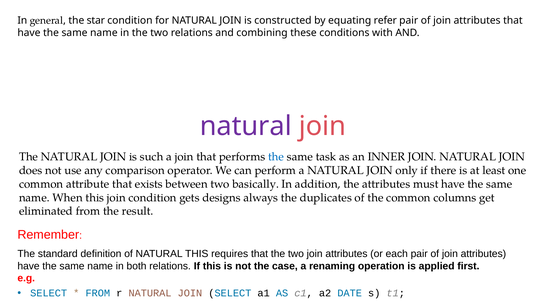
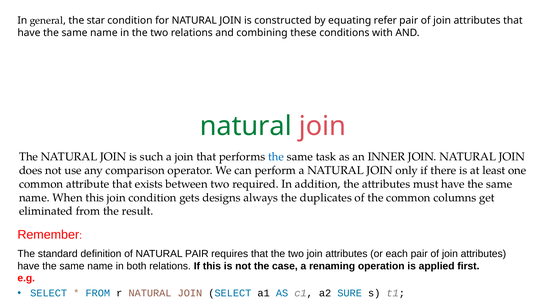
natural at (246, 126) colour: purple -> green
basically: basically -> required
NATURAL THIS: THIS -> PAIR
DATE: DATE -> SURE
